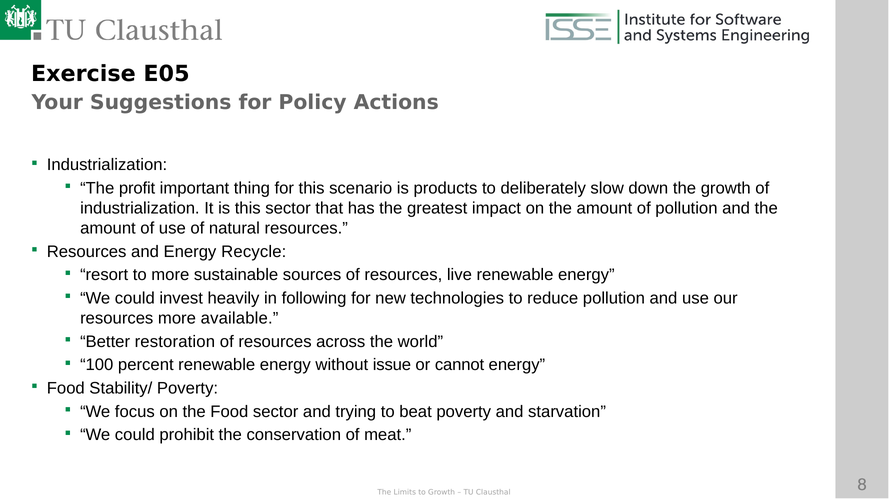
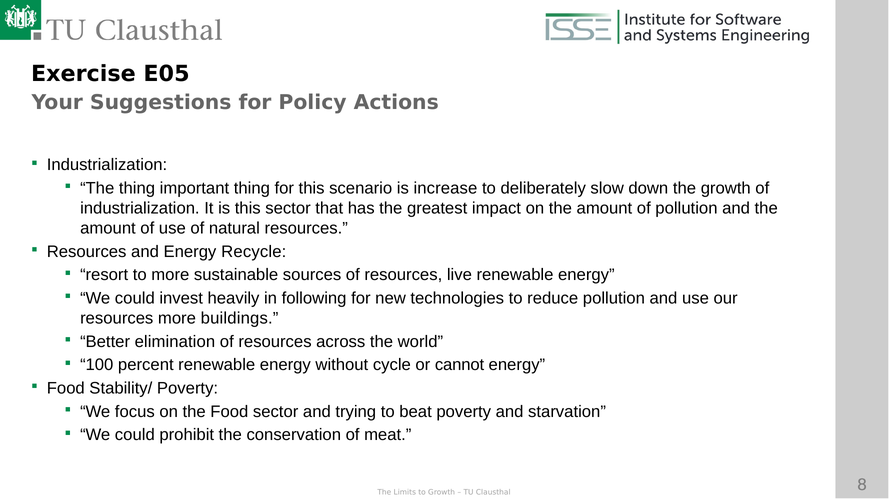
The profit: profit -> thing
products: products -> increase
available: available -> buildings
restoration: restoration -> elimination
issue: issue -> cycle
